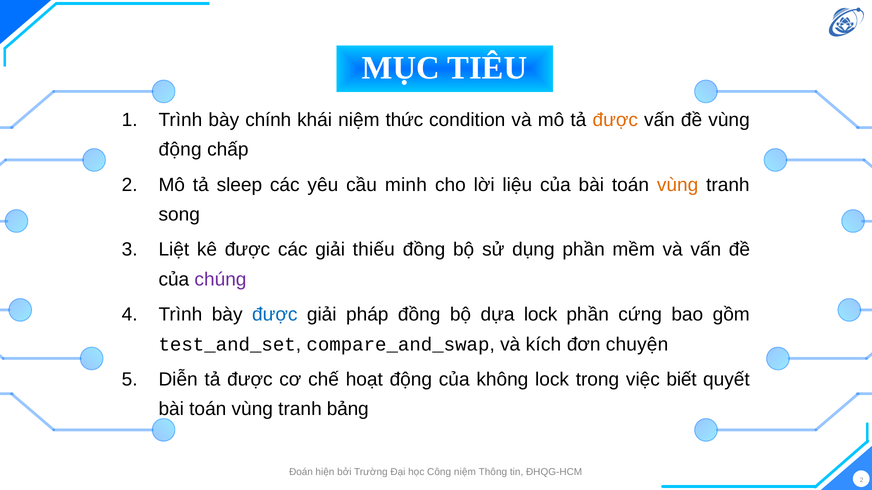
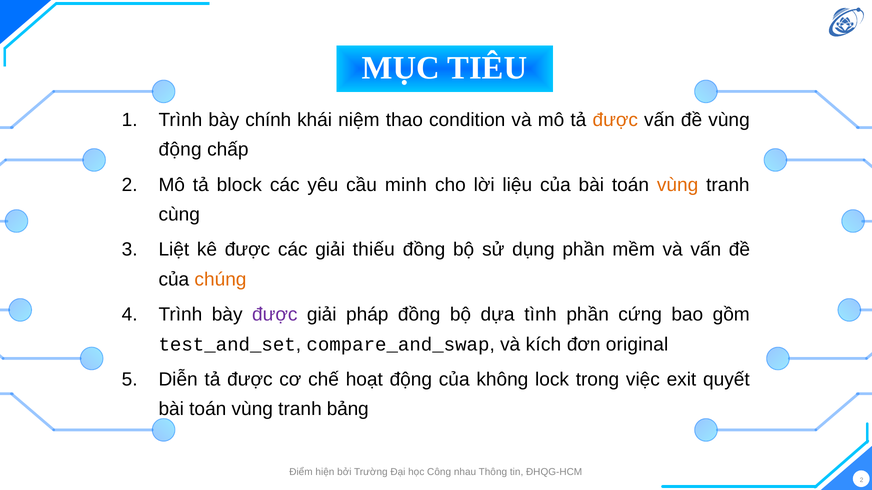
thức: thức -> thao
sleep: sleep -> block
song: song -> cùng
chúng colour: purple -> orange
được at (275, 315) colour: blue -> purple
dựa lock: lock -> tình
chuyện: chuyện -> original
biết: biết -> exit
Đoán: Đoán -> Điểm
Công niệm: niệm -> nhau
